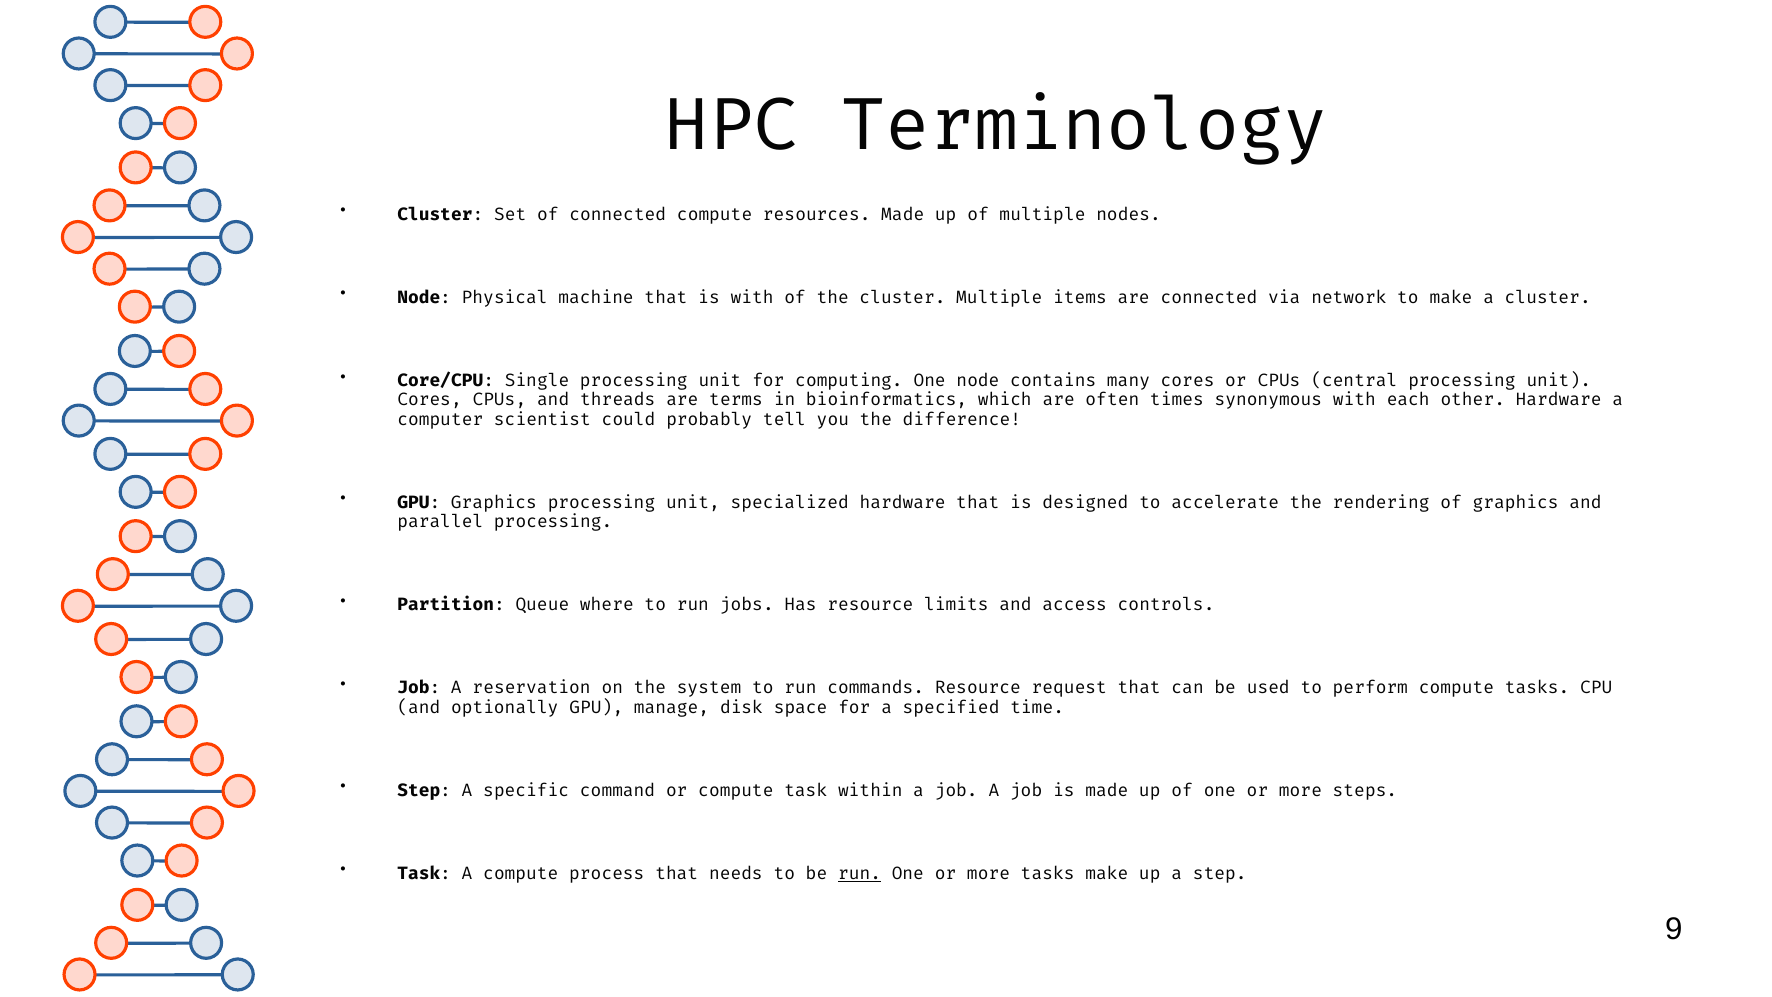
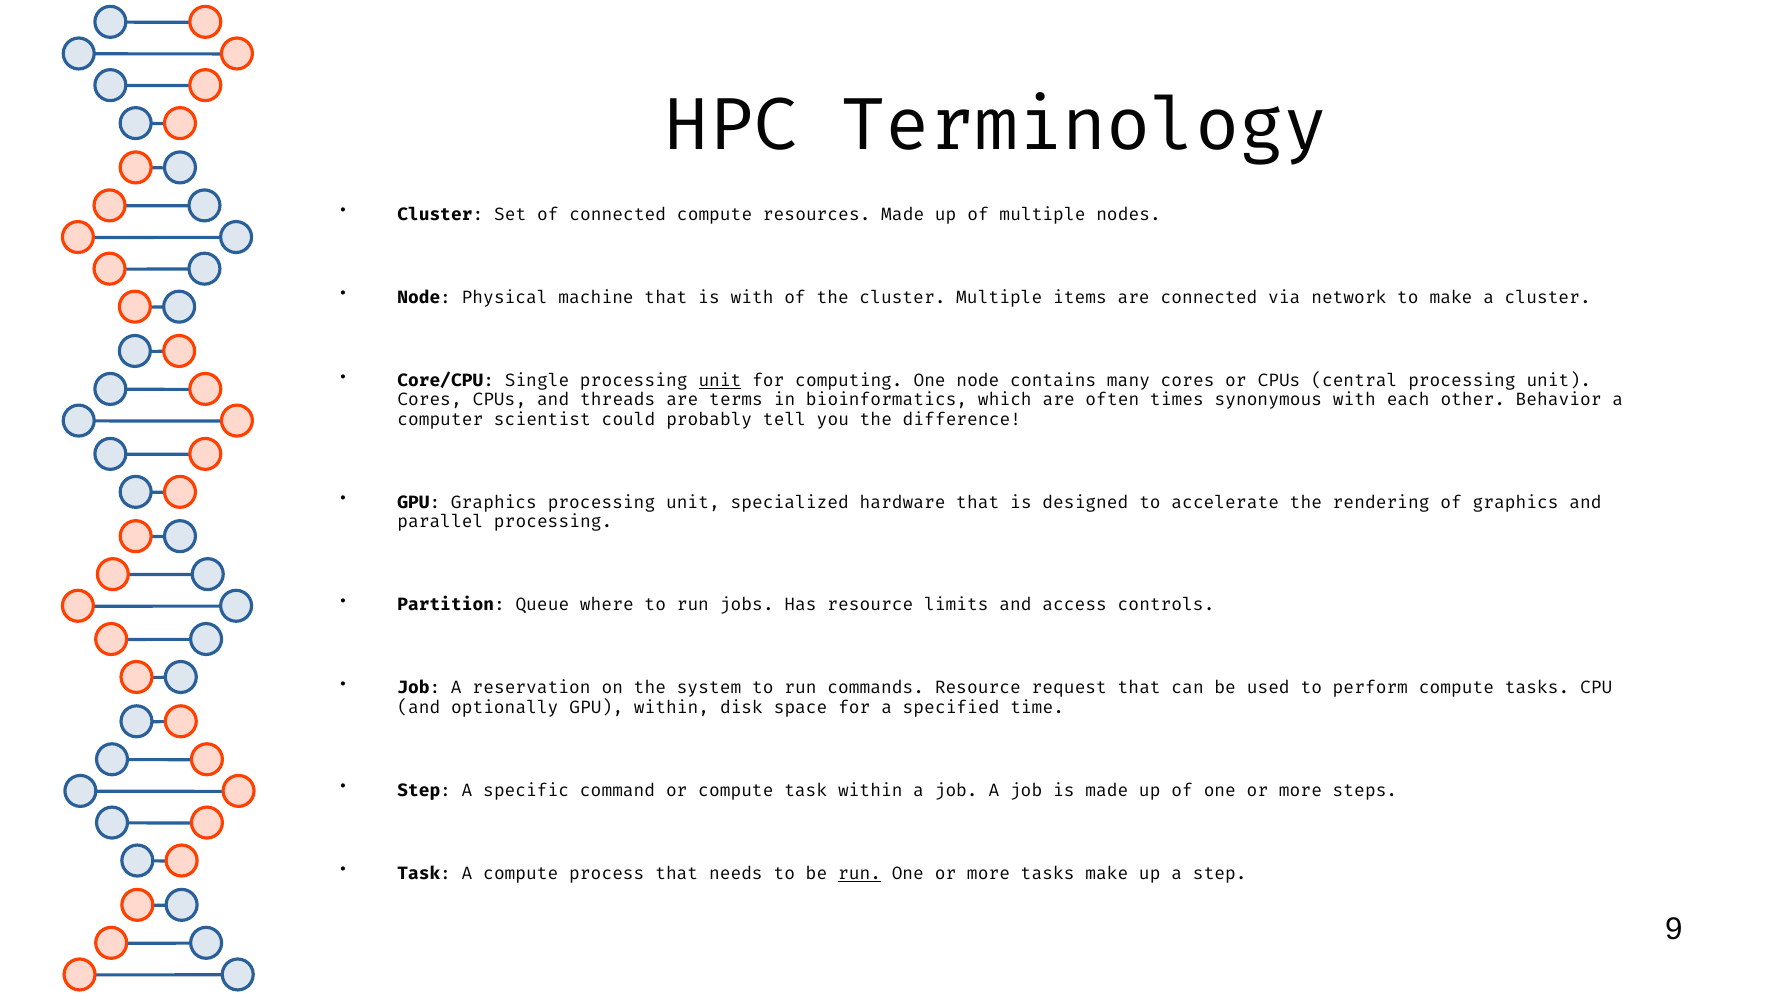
unit at (720, 381) underline: none -> present
other Hardware: Hardware -> Behavior
GPU manage: manage -> within
